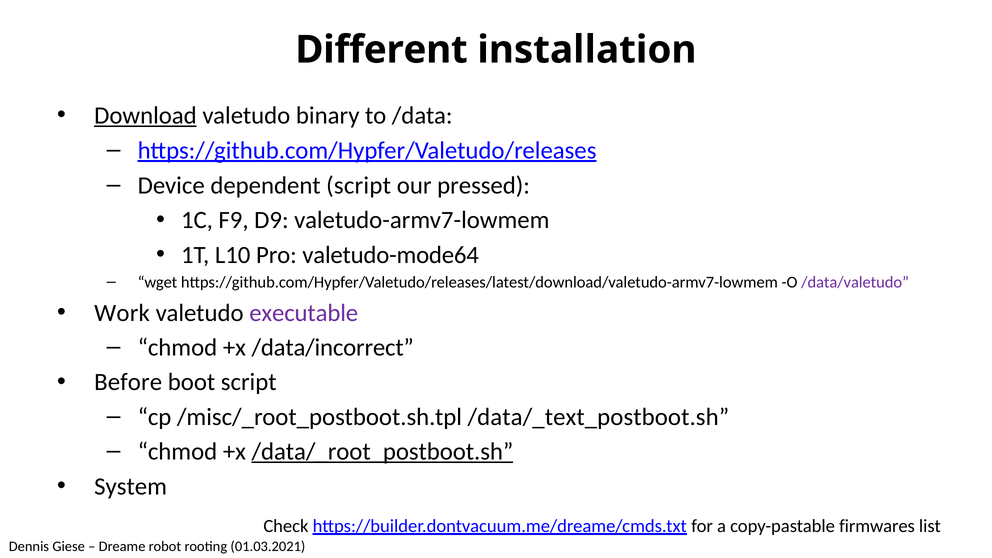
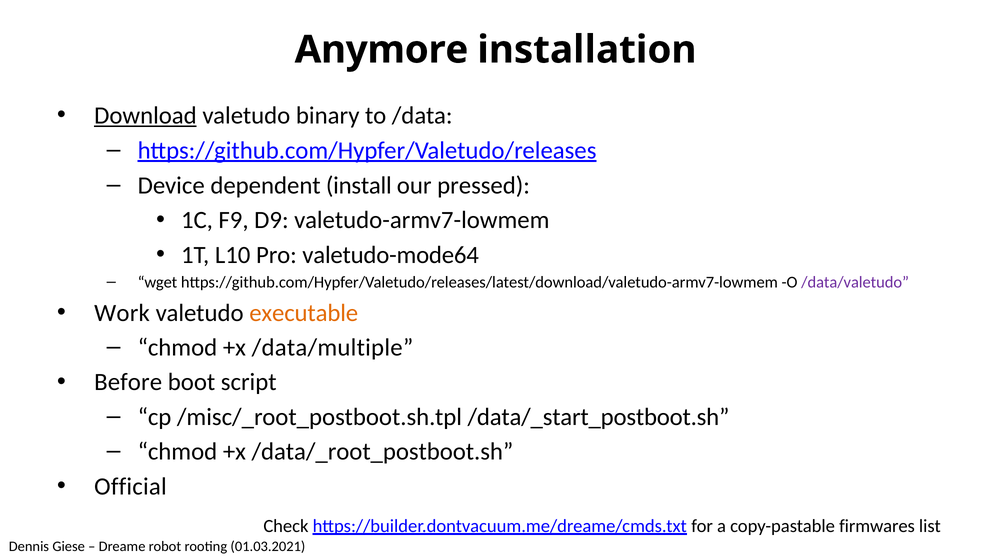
Different: Different -> Anymore
dependent script: script -> install
executable colour: purple -> orange
/data/incorrect: /data/incorrect -> /data/multiple
/data/_text_postboot.sh: /data/_text_postboot.sh -> /data/_start_postboot.sh
/data/_root_postboot.sh underline: present -> none
System: System -> Official
